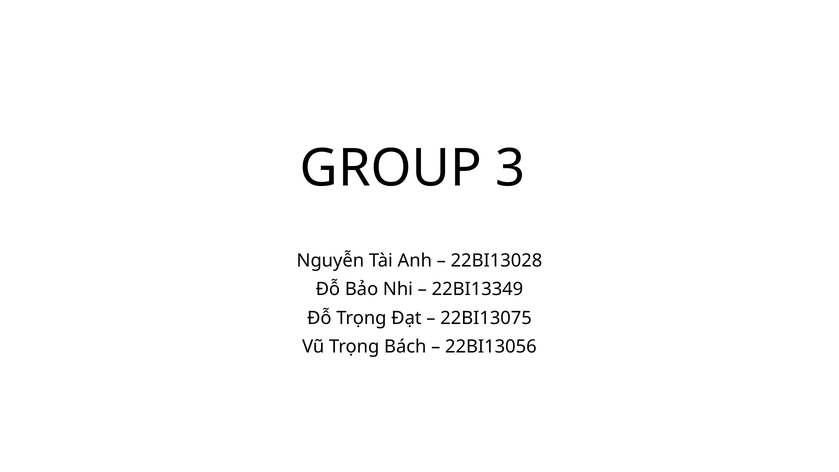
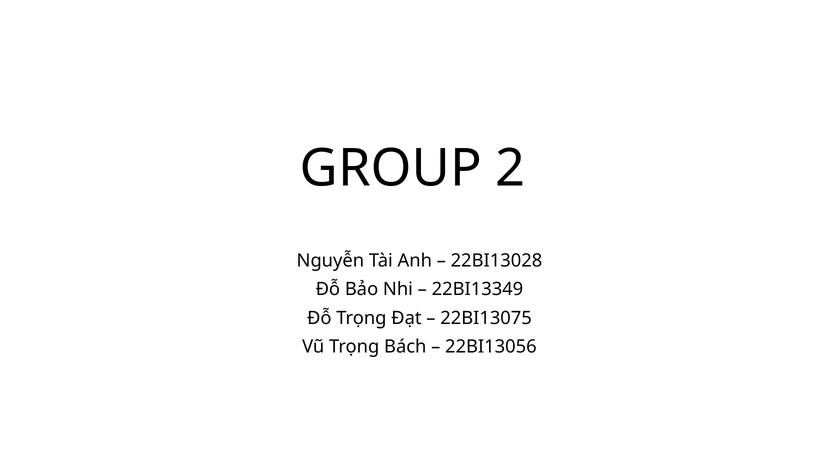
3: 3 -> 2
